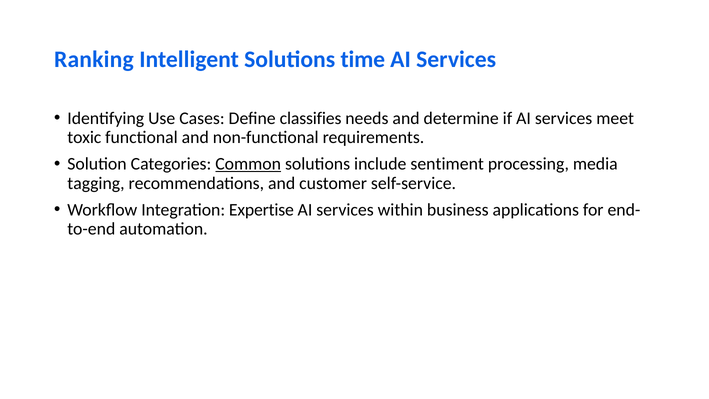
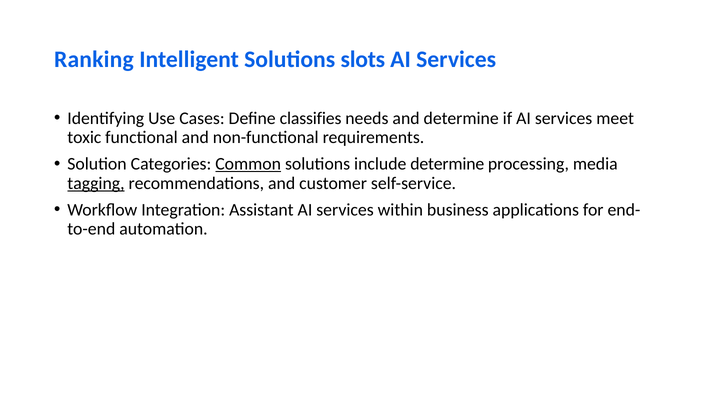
time: time -> slots
include sentiment: sentiment -> determine
tagging underline: none -> present
Expertise: Expertise -> Assistant
